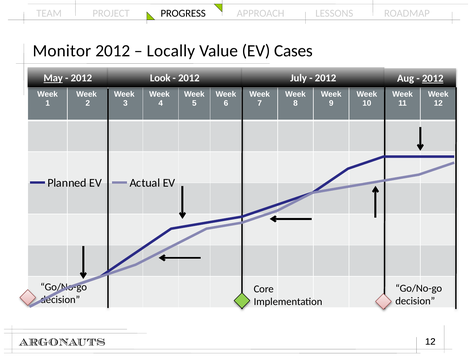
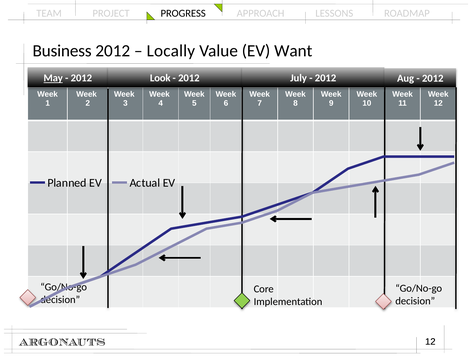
Monitor: Monitor -> Business
Cases: Cases -> Want
2012 at (433, 78) underline: present -> none
